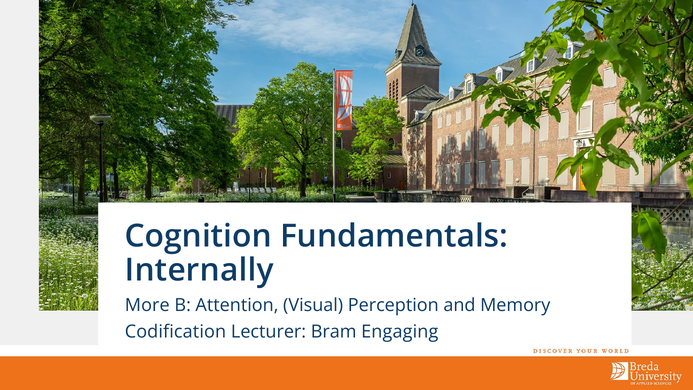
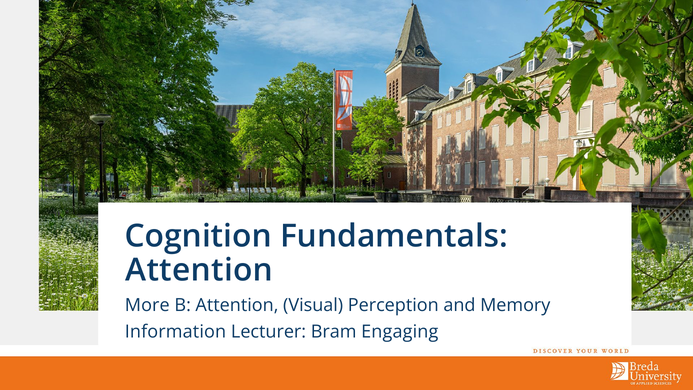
Internally at (199, 270): Internally -> Attention
Codification: Codification -> Information
